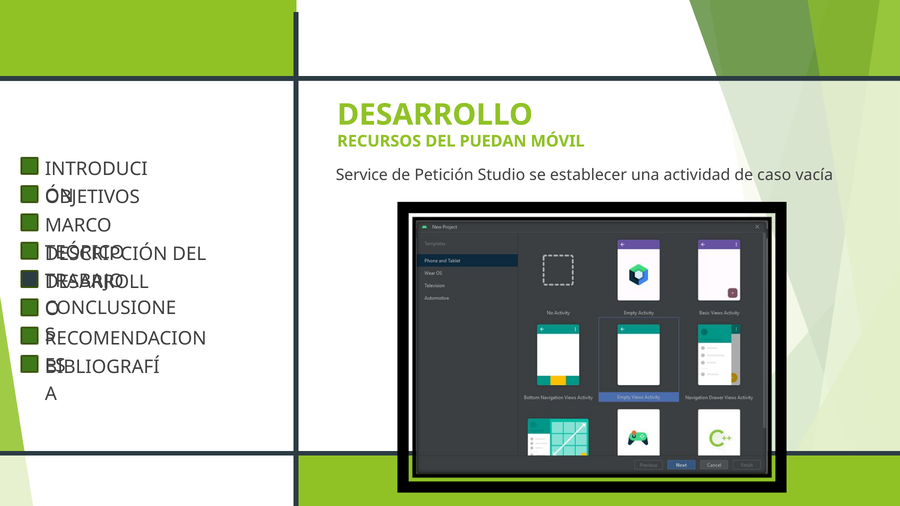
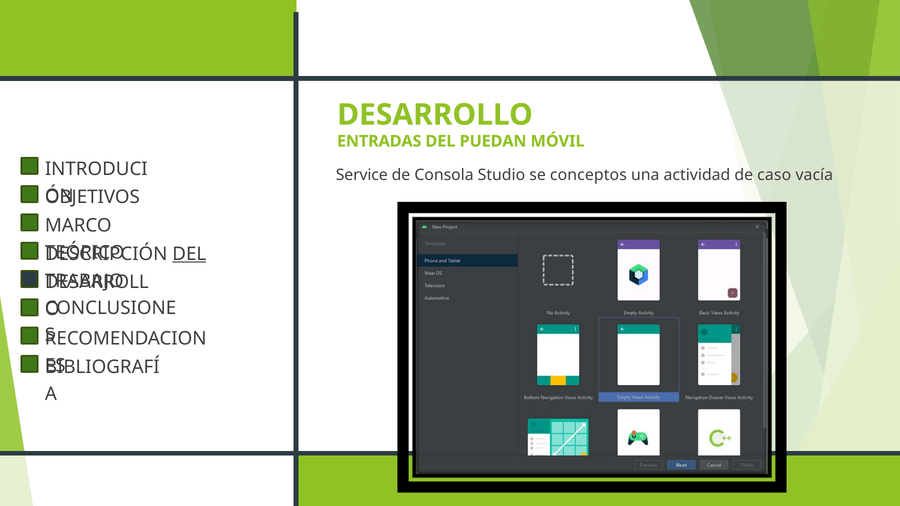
RECURSOS: RECURSOS -> ENTRADAS
Petición: Petición -> Consola
establecer: establecer -> conceptos
DEL at (189, 254) underline: none -> present
